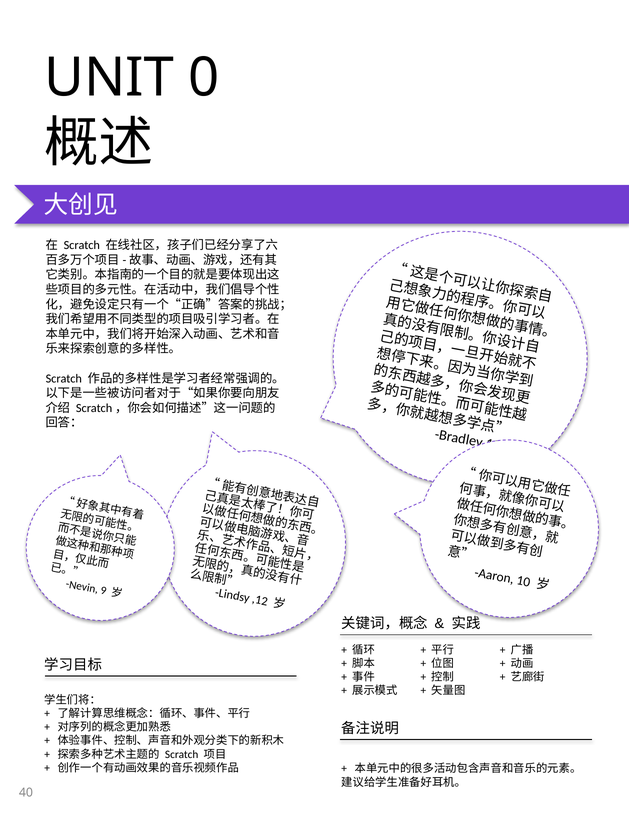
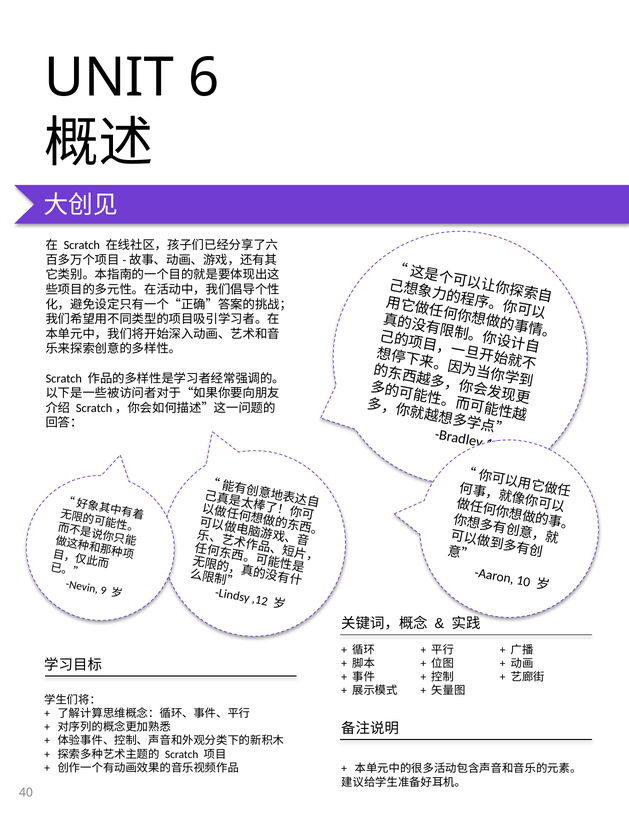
0: 0 -> 6
